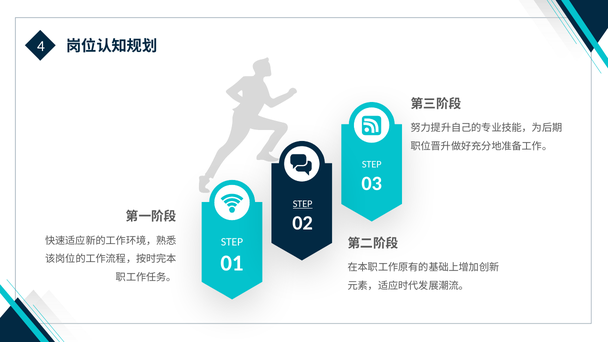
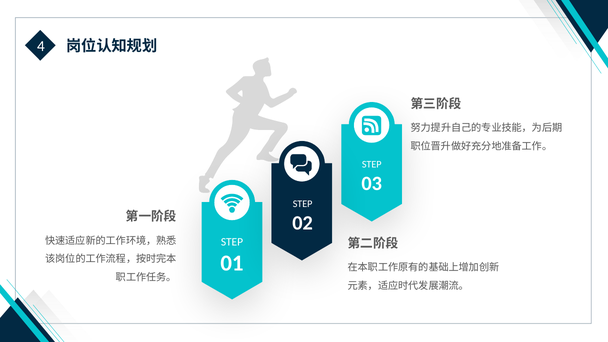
STEP at (303, 204) underline: present -> none
